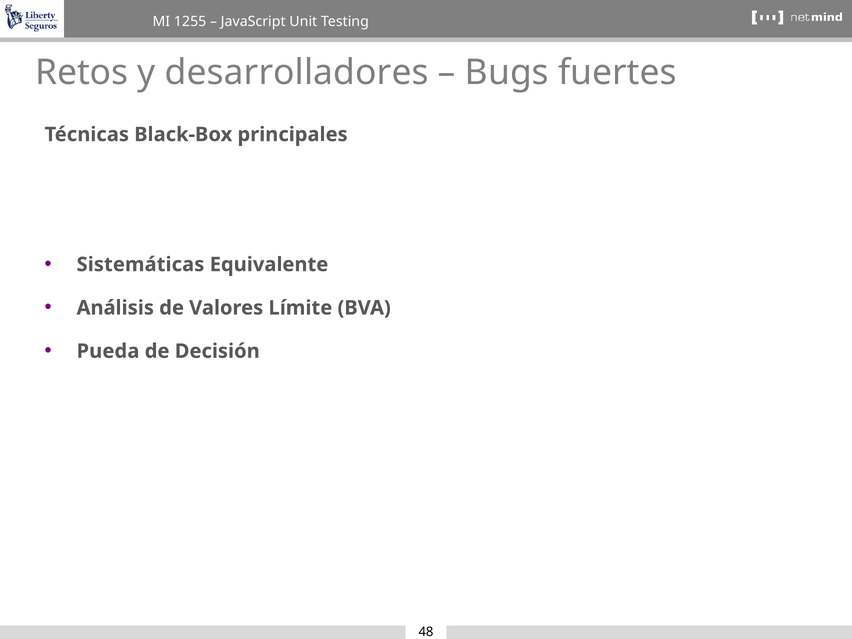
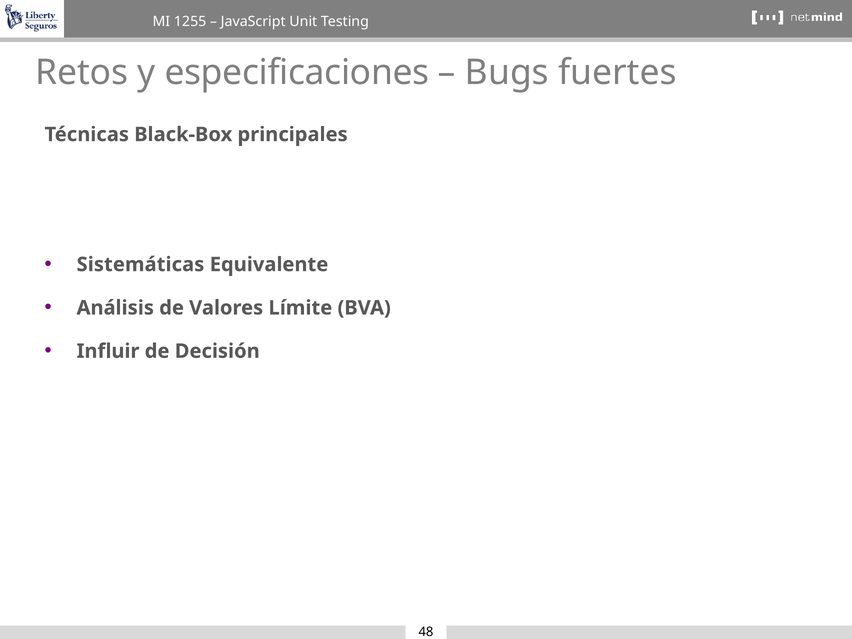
desarrolladores: desarrolladores -> especificaciones
Pueda: Pueda -> Influir
